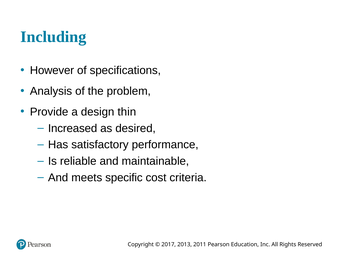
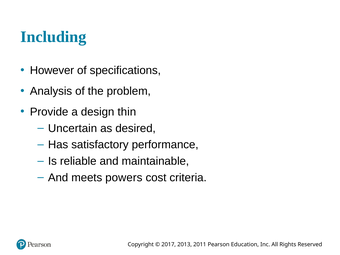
Increased: Increased -> Uncertain
specific: specific -> powers
